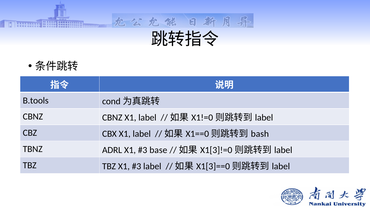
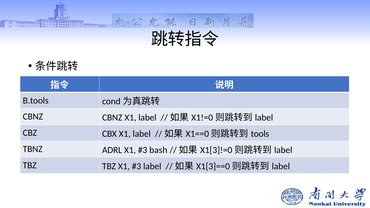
bash: bash -> tools
base: base -> bash
